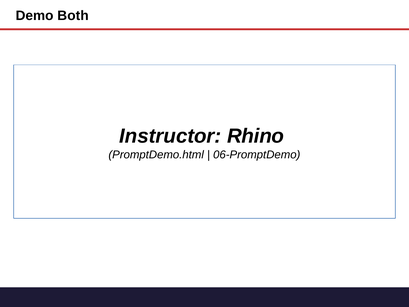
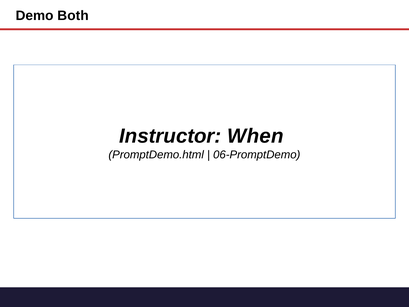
Rhino: Rhino -> When
